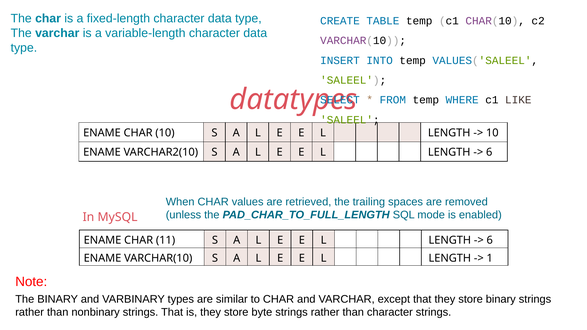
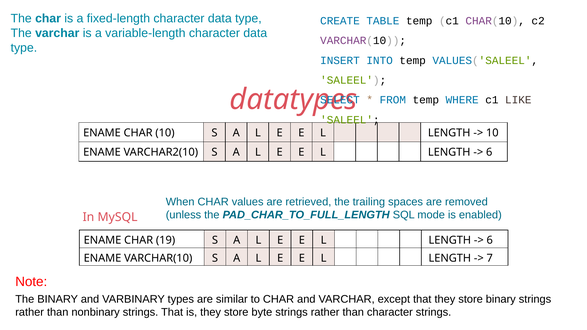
11: 11 -> 19
1: 1 -> 7
